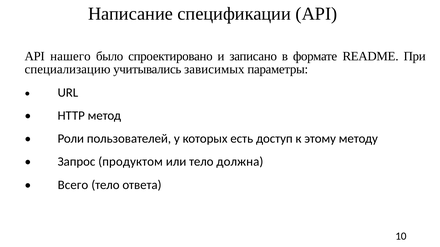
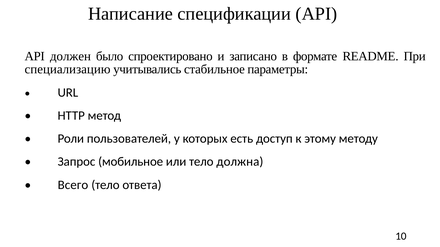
нашего: нашего -> должен
зависимых: зависимых -> стабильное
продуктом: продуктом -> мобильное
